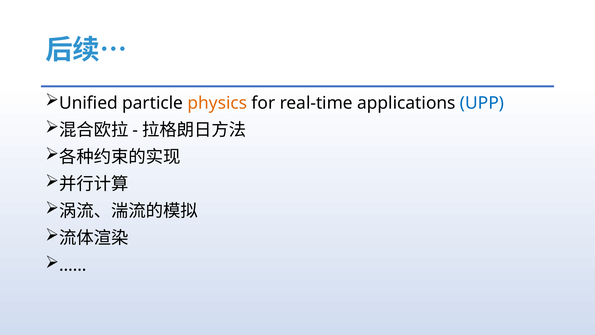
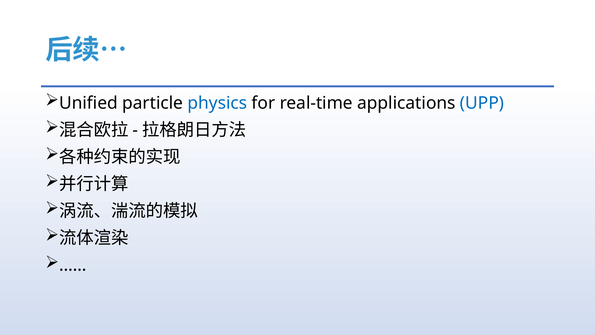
physics colour: orange -> blue
